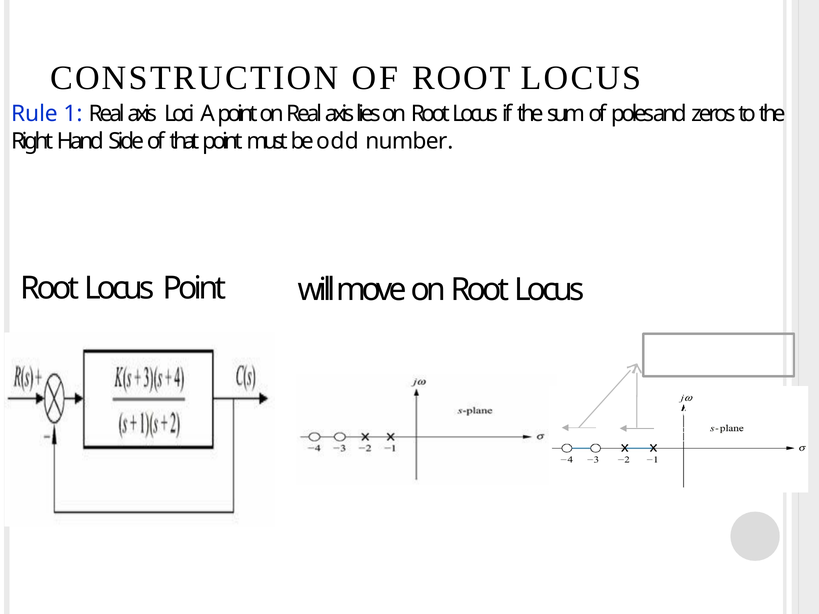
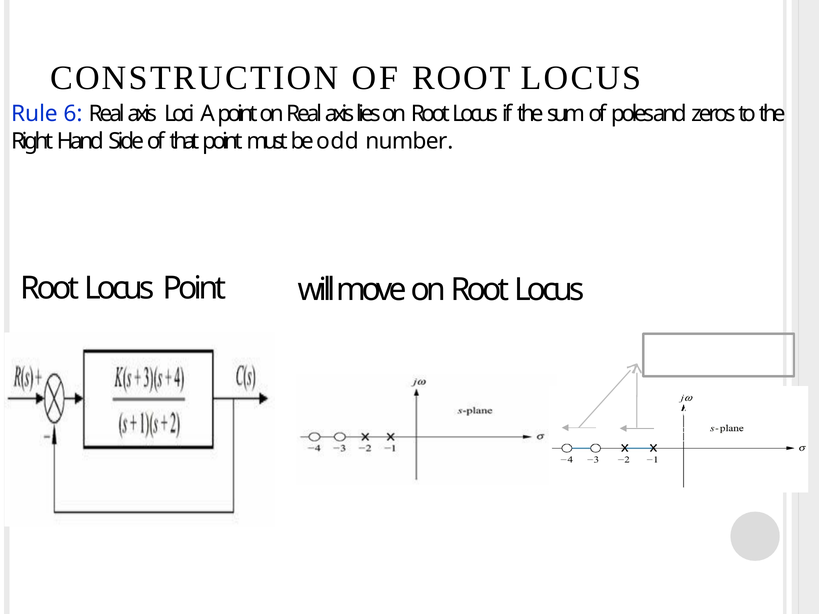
1: 1 -> 6
